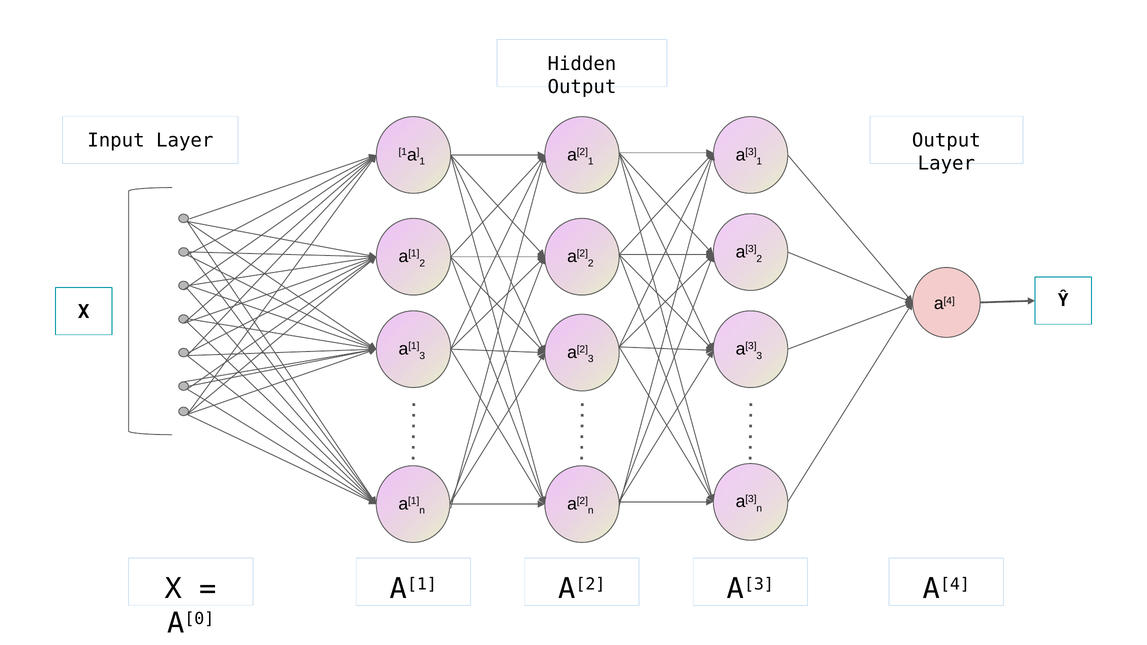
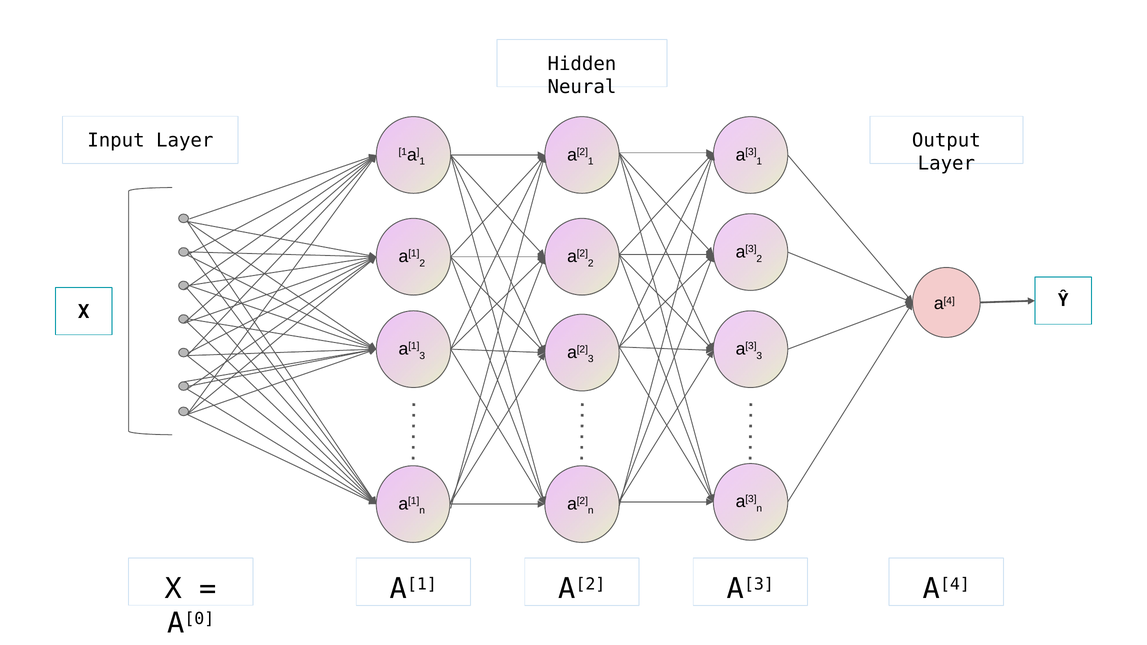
Output at (582, 87): Output -> Neural
